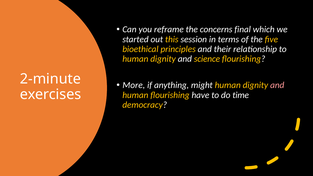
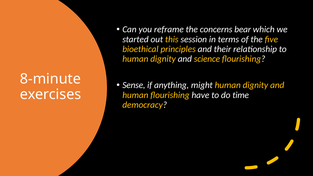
final: final -> bear
2-minute: 2-minute -> 8-minute
More: More -> Sense
and at (277, 85) colour: pink -> yellow
